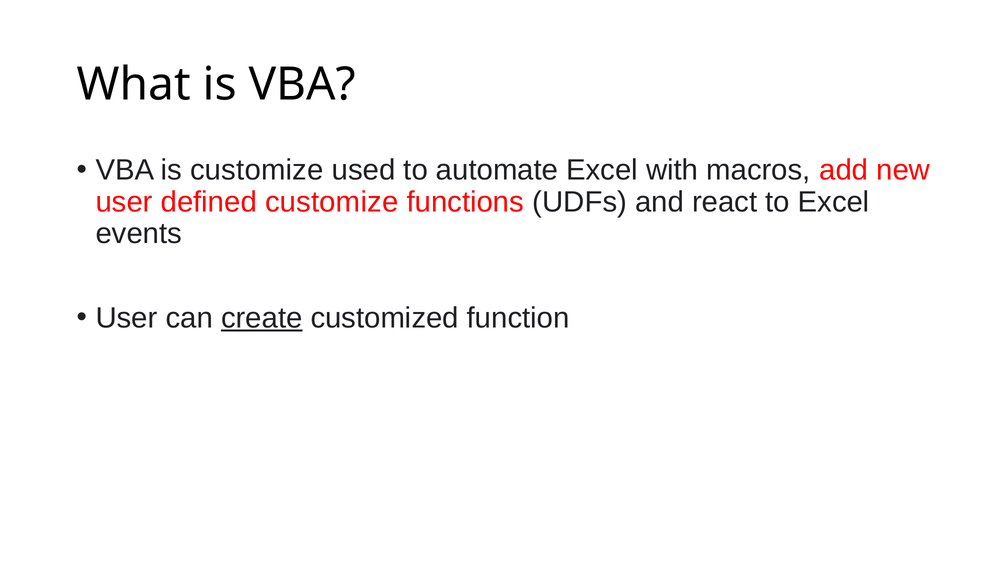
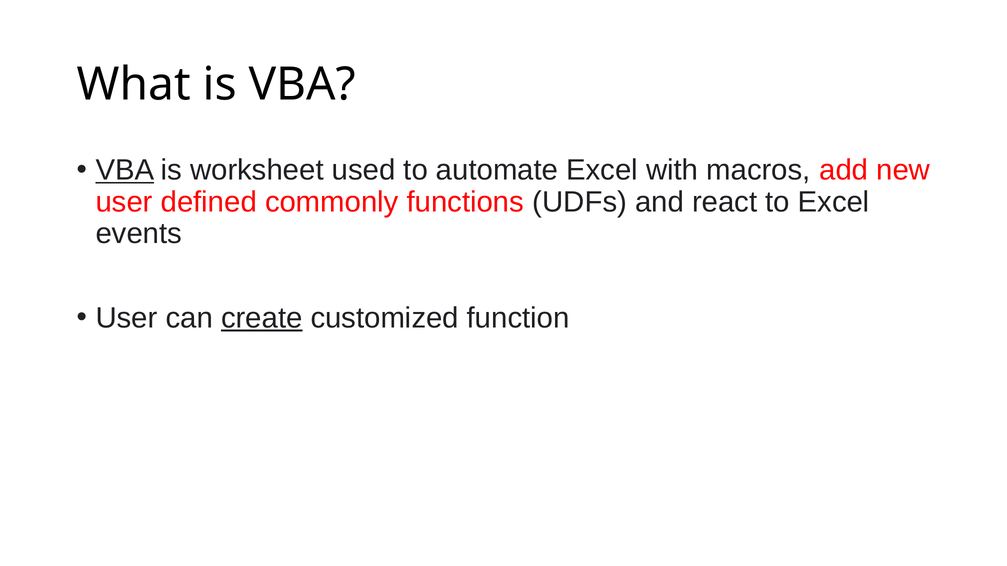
VBA at (125, 170) underline: none -> present
is customize: customize -> worksheet
defined customize: customize -> commonly
